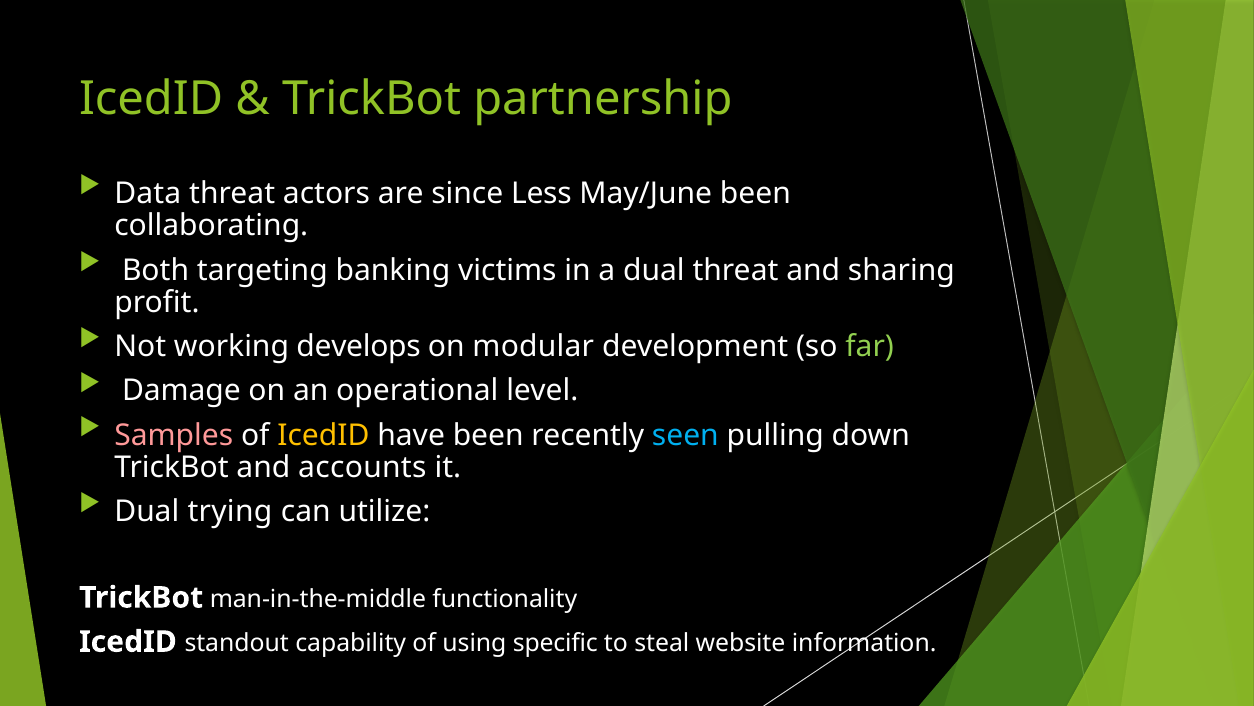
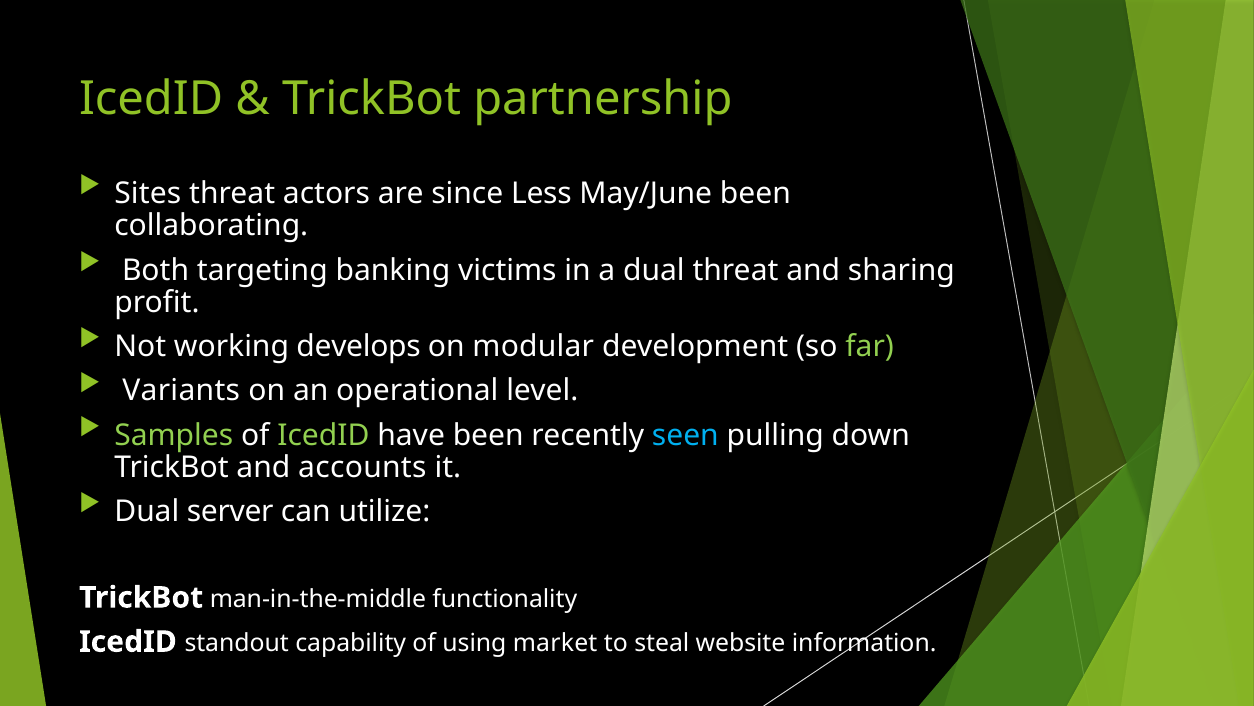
Data: Data -> Sites
Damage: Damage -> Variants
Samples colour: pink -> light green
IcedID at (323, 435) colour: yellow -> light green
trying: trying -> server
specific: specific -> market
